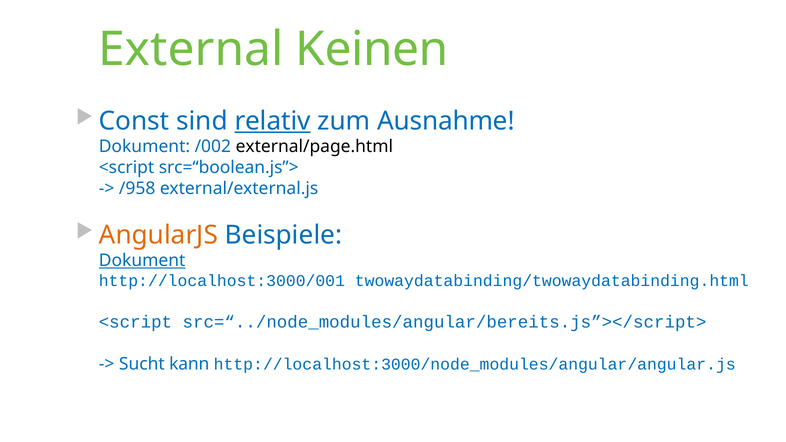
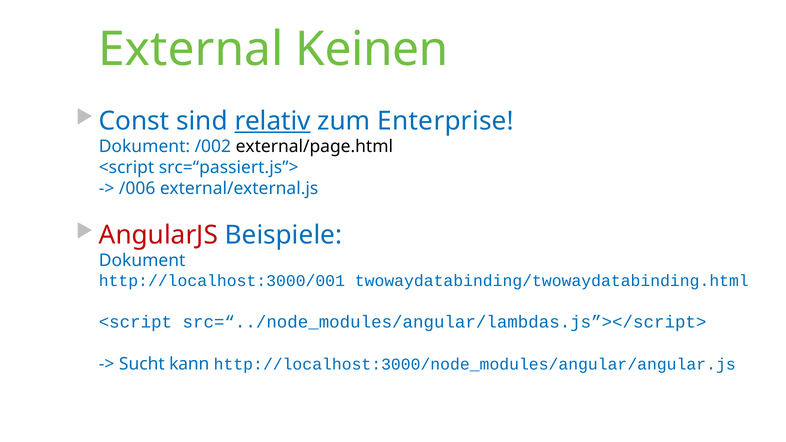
Ausnahme: Ausnahme -> Enterprise
src=“boolean.js”>: src=“boolean.js”> -> src=“passiert.js”>
/958: /958 -> /006
AngularJS colour: orange -> red
Dokument at (142, 261) underline: present -> none
src=“../node_modules/angular/bereits.js”></script>: src=“../node_modules/angular/bereits.js”></script> -> src=“../node_modules/angular/lambdas.js”></script>
